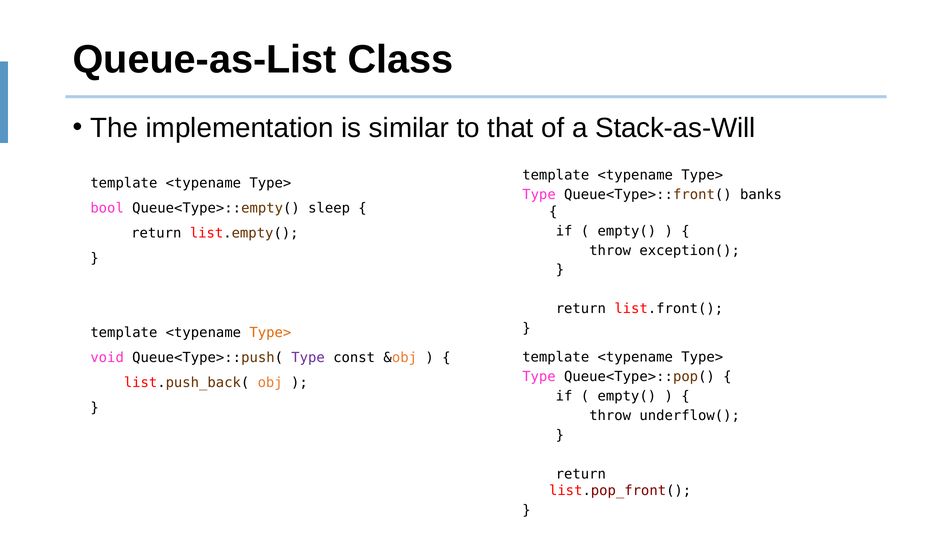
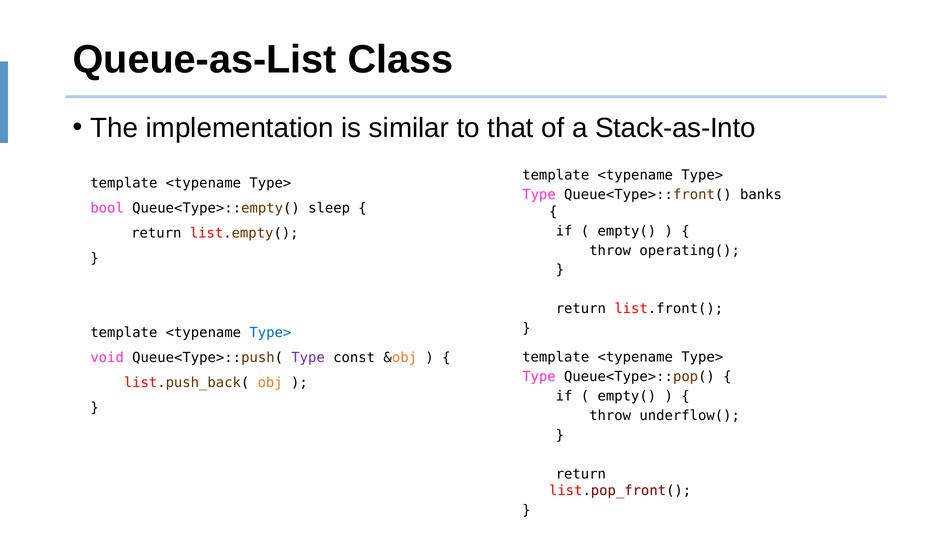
Stack-as-Will: Stack-as-Will -> Stack-as-Into
exception(: exception( -> operating(
Type> at (270, 333) colour: orange -> blue
